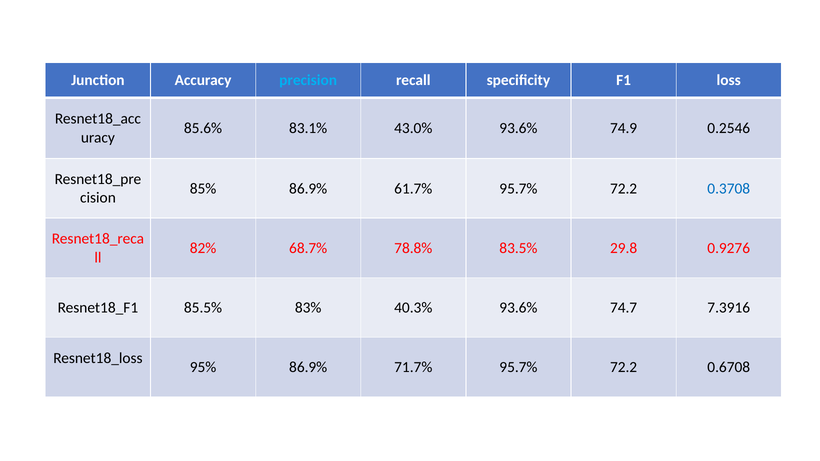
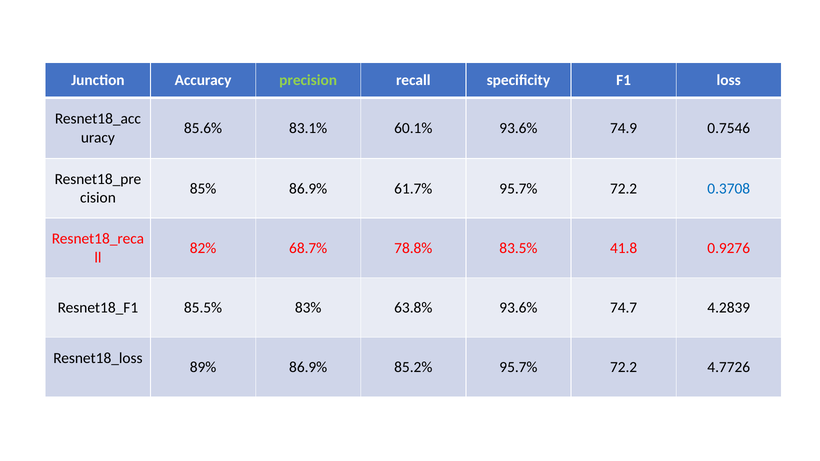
precision colour: light blue -> light green
43.0%: 43.0% -> 60.1%
0.2546: 0.2546 -> 0.7546
29.8: 29.8 -> 41.8
40.3%: 40.3% -> 63.8%
7.3916: 7.3916 -> 4.2839
95%: 95% -> 89%
71.7%: 71.7% -> 85.2%
0.6708: 0.6708 -> 4.7726
